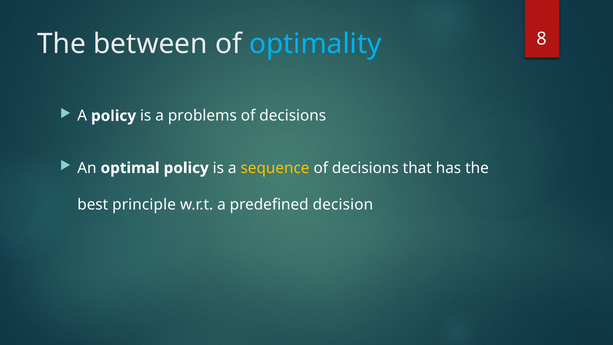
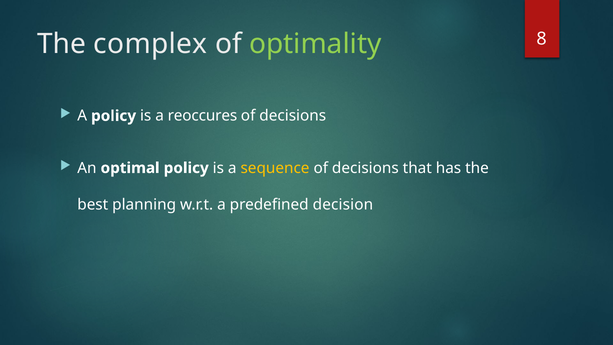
between: between -> complex
optimality colour: light blue -> light green
problems: problems -> reoccures
principle: principle -> planning
